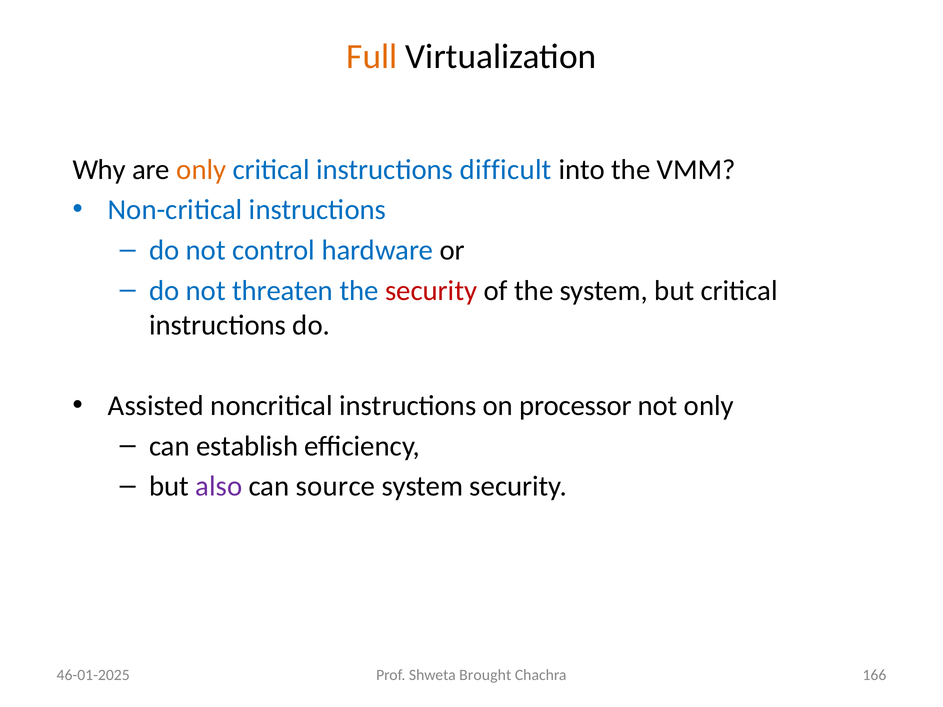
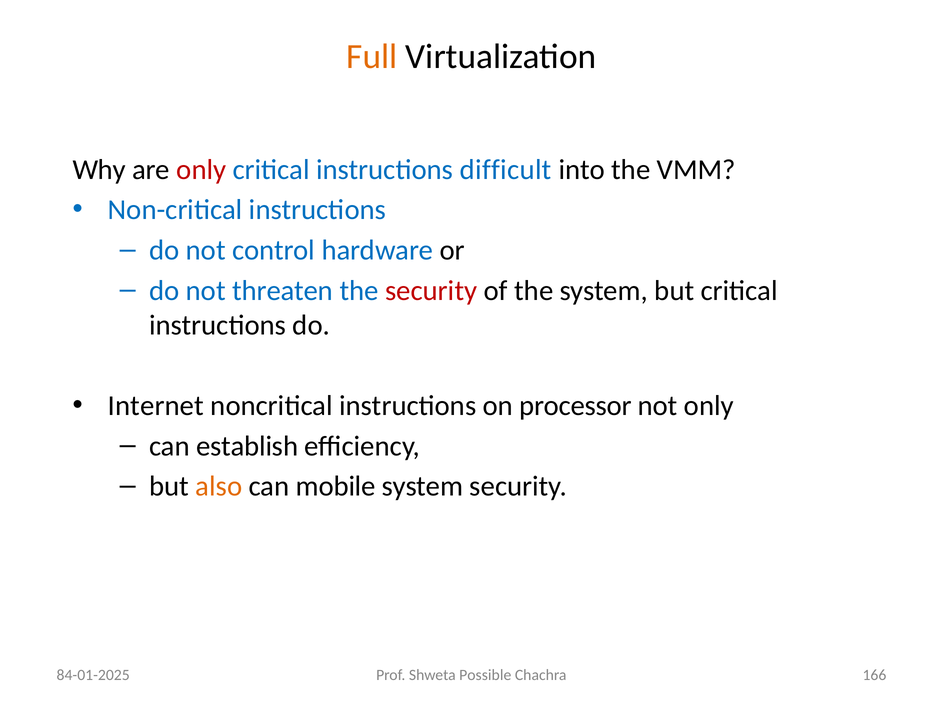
only at (201, 170) colour: orange -> red
Assisted: Assisted -> Internet
also colour: purple -> orange
source: source -> mobile
46-01-2025: 46-01-2025 -> 84-01-2025
Brought: Brought -> Possible
